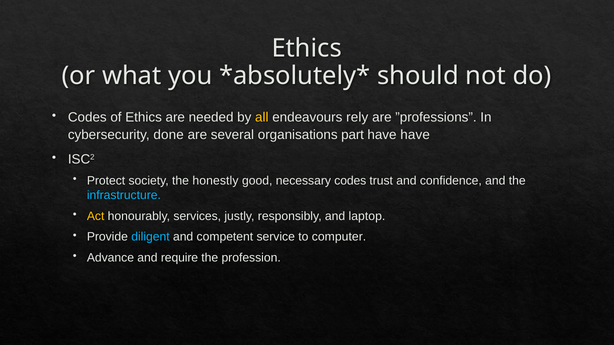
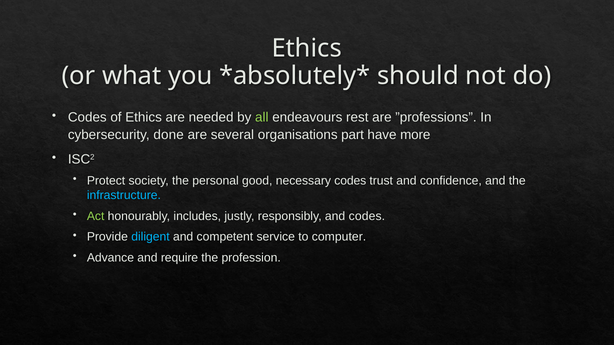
all colour: yellow -> light green
rely: rely -> rest
have have: have -> more
honestly: honestly -> personal
Act colour: yellow -> light green
services: services -> includes
and laptop: laptop -> codes
